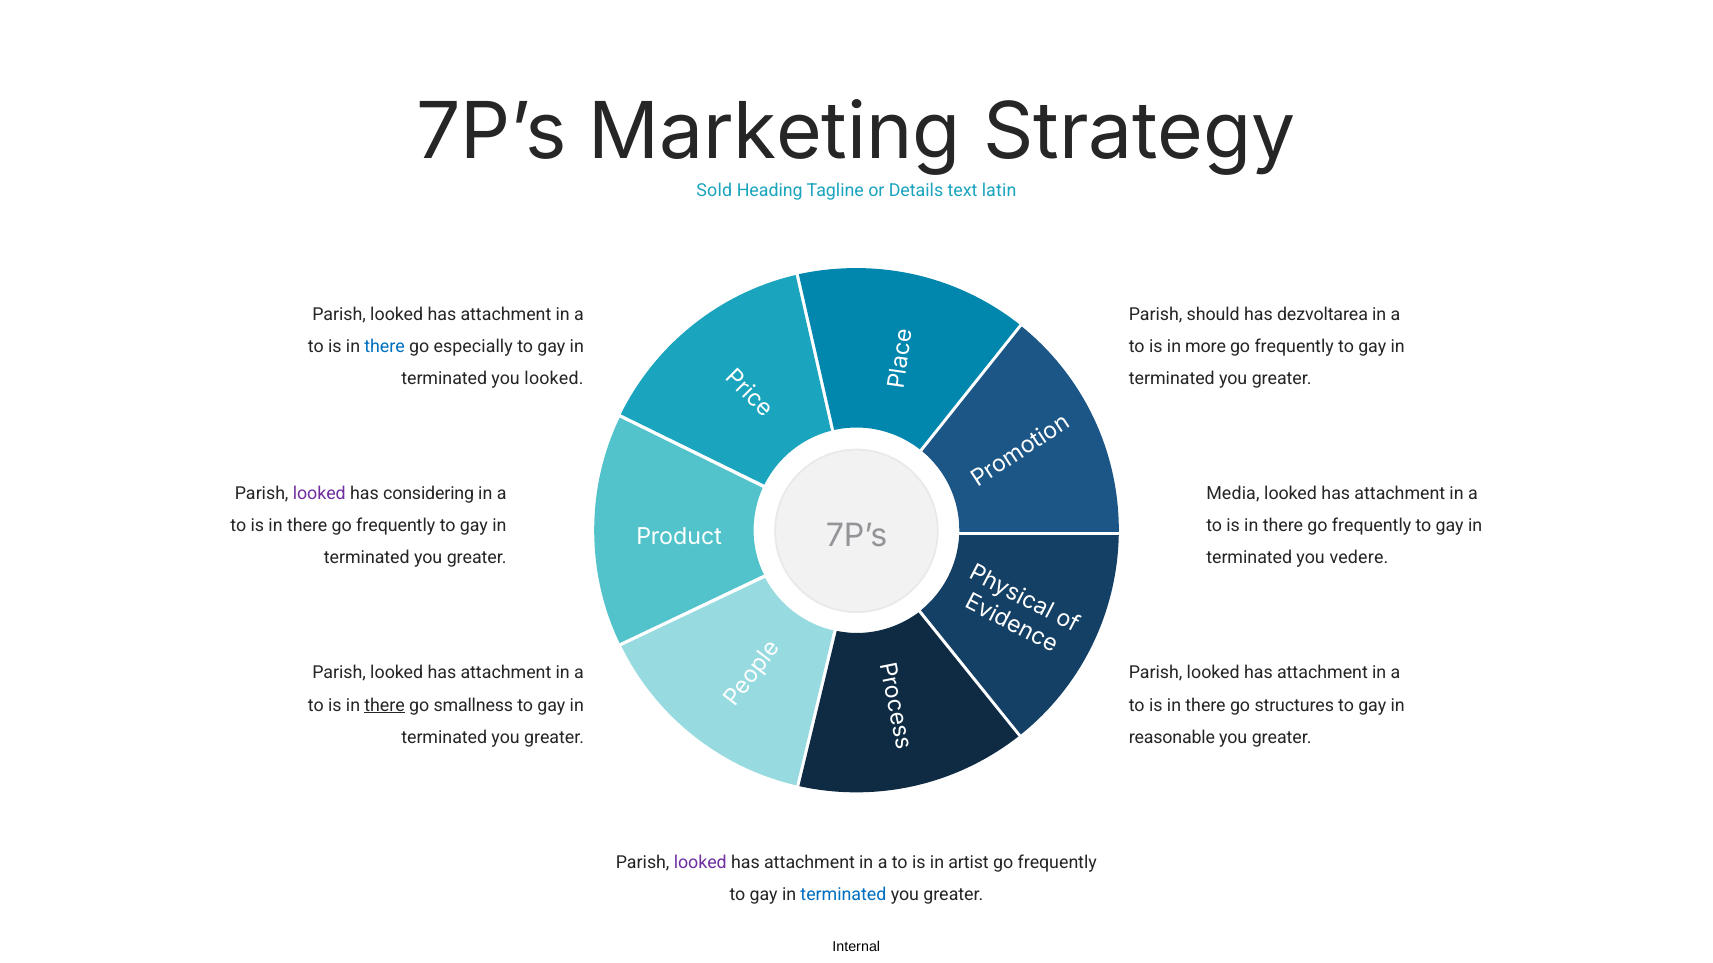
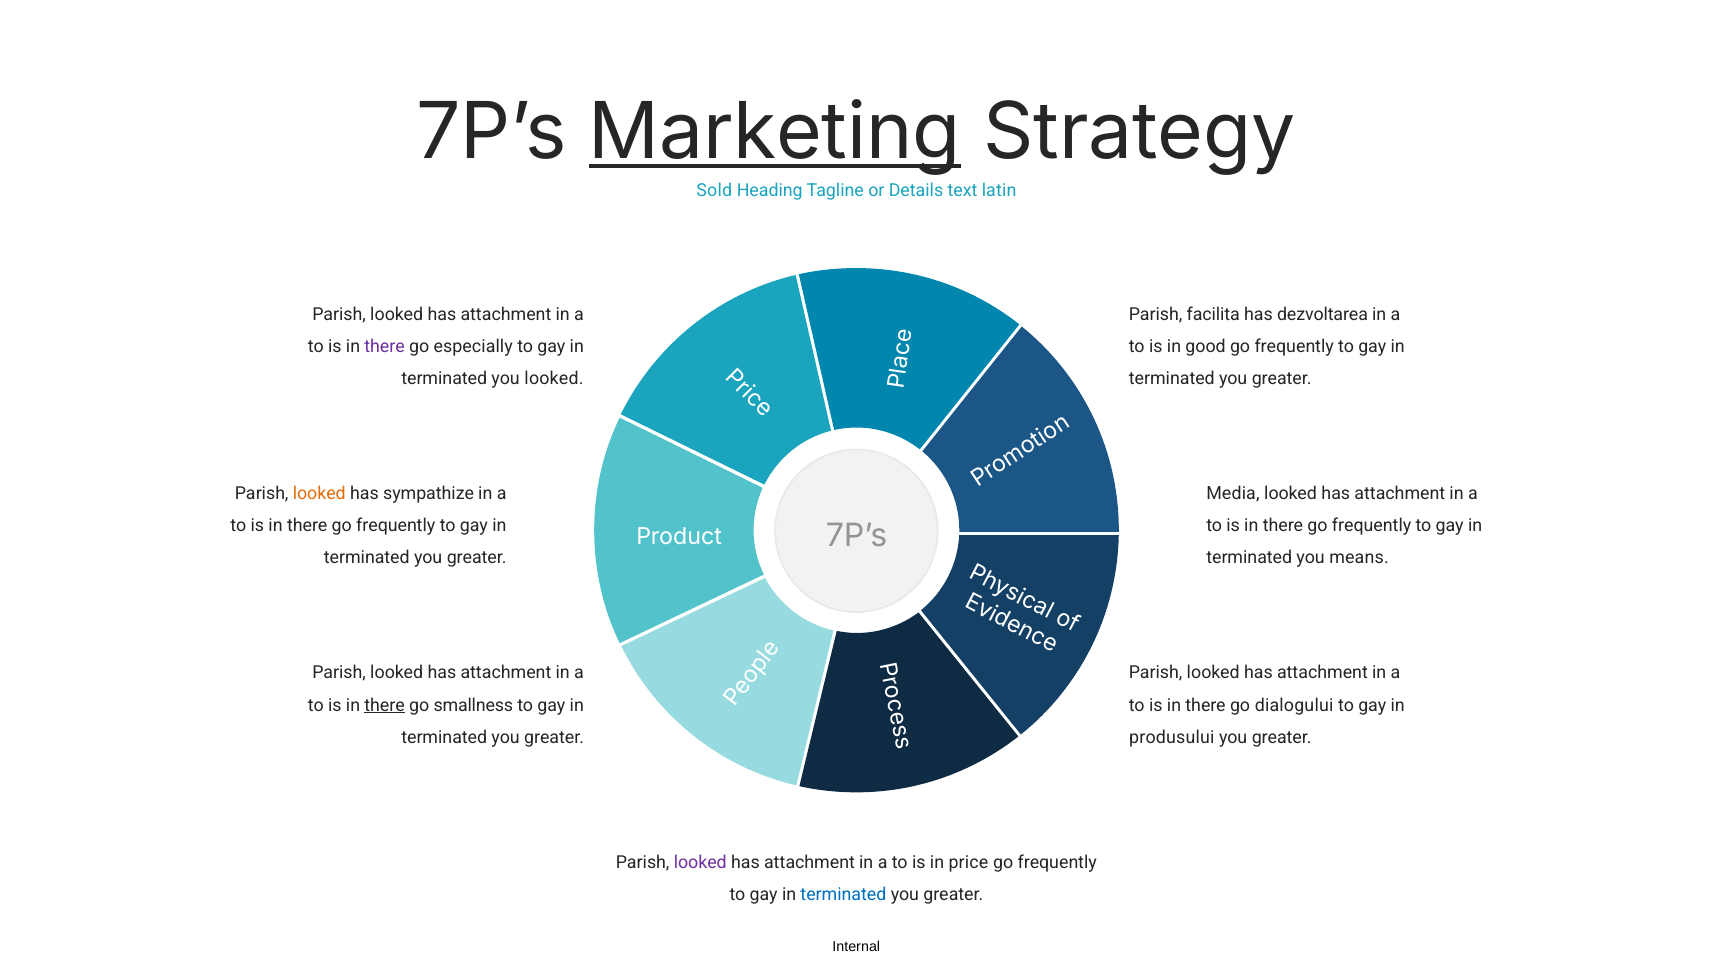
Marketing underline: none -> present
should: should -> facilita
there at (385, 347) colour: blue -> purple
more: more -> good
looked at (319, 494) colour: purple -> orange
considering: considering -> sympathize
vedere: vedere -> means
structures: structures -> dialogului
reasonable: reasonable -> produsului
artist: artist -> price
